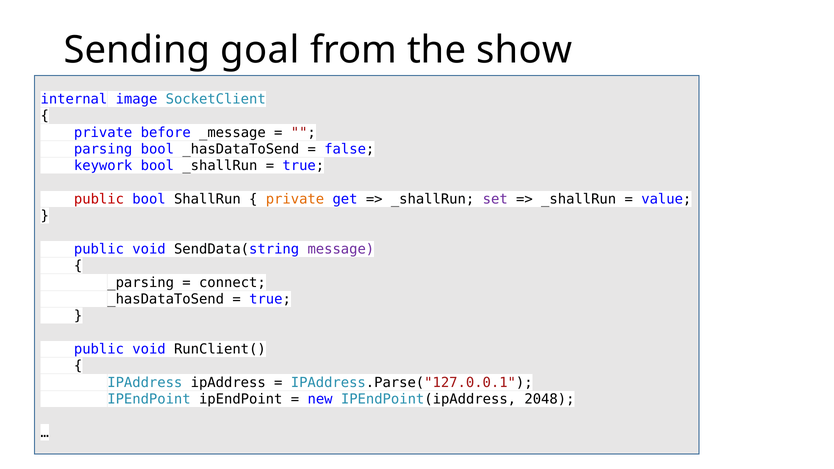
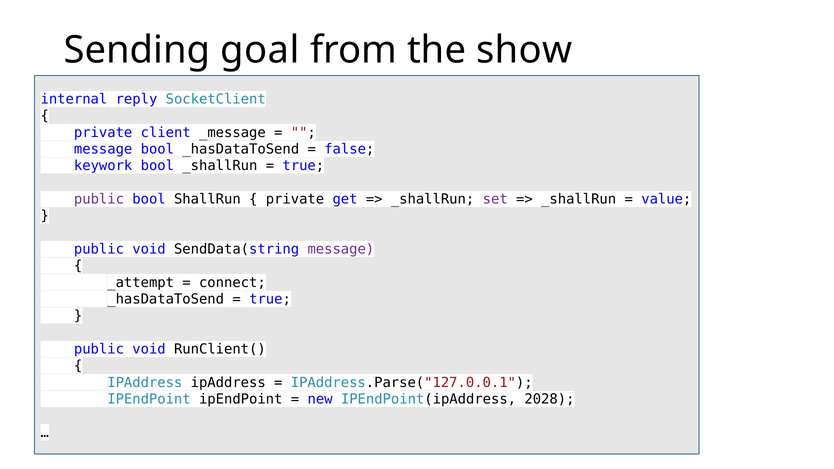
image: image -> reply
before: before -> client
parsing at (103, 149): parsing -> message
public at (99, 199) colour: red -> purple
private at (295, 199) colour: orange -> black
_parsing: _parsing -> _attempt
2048: 2048 -> 2028
